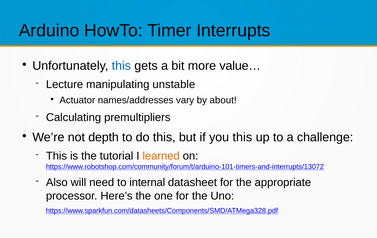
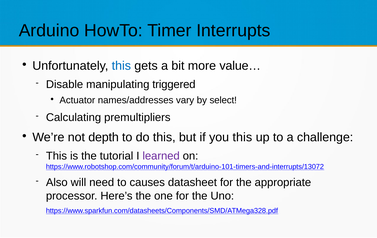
Lecture: Lecture -> Disable
unstable: unstable -> triggered
about: about -> select
learned colour: orange -> purple
internal: internal -> causes
